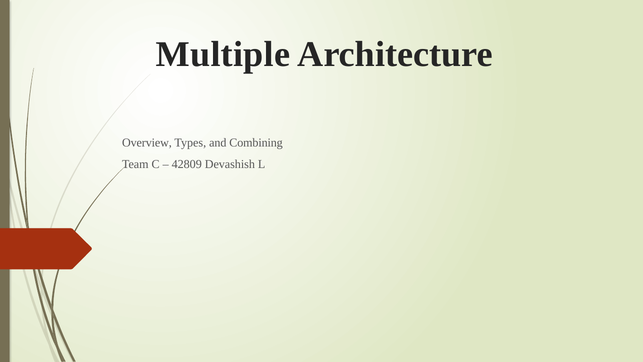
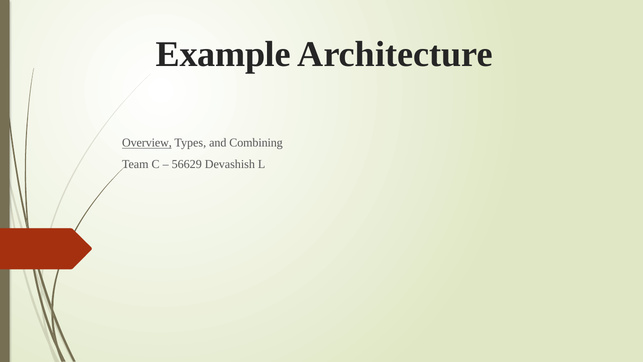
Multiple: Multiple -> Example
Overview underline: none -> present
42809: 42809 -> 56629
